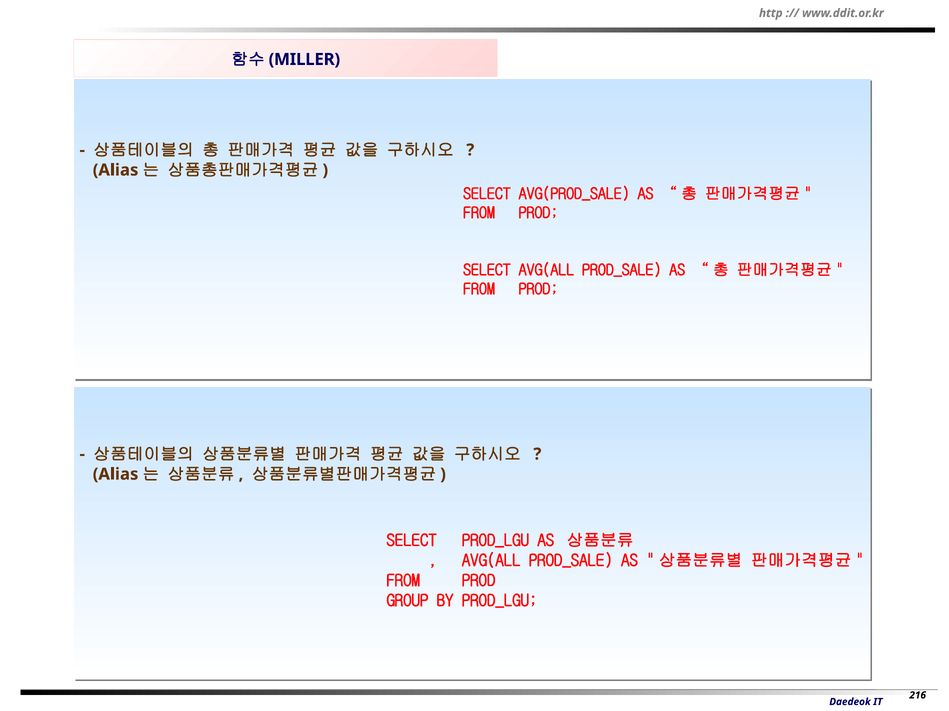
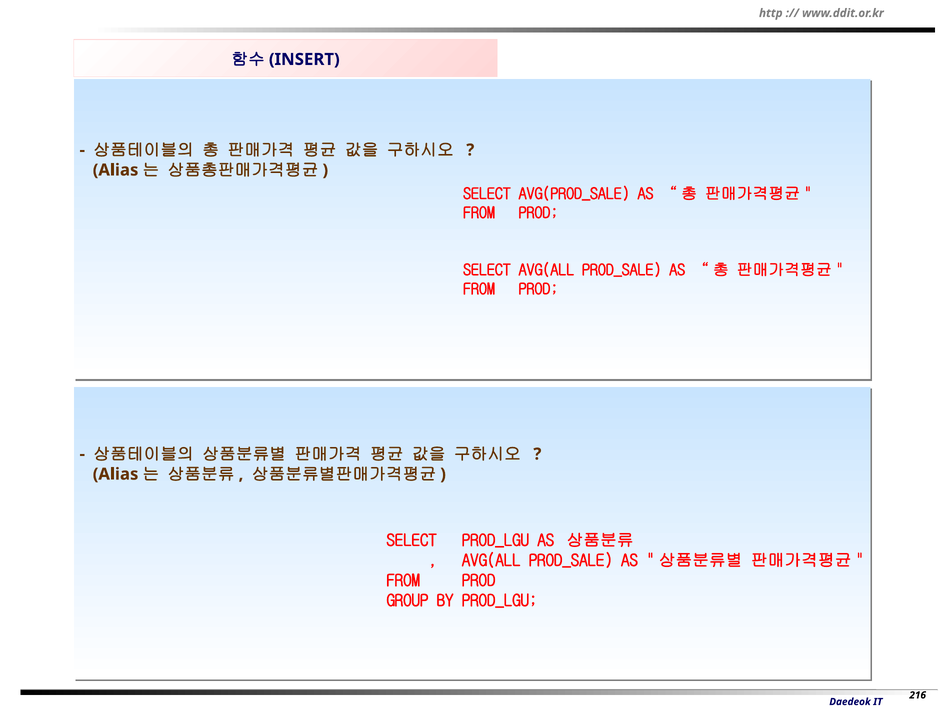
MILLER: MILLER -> INSERT
